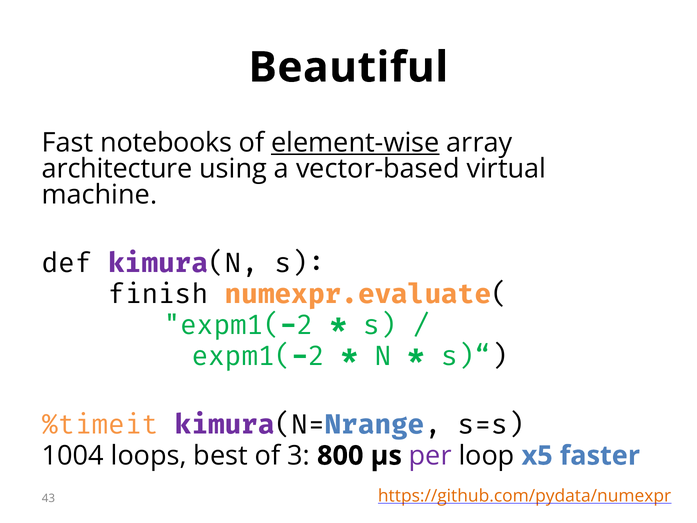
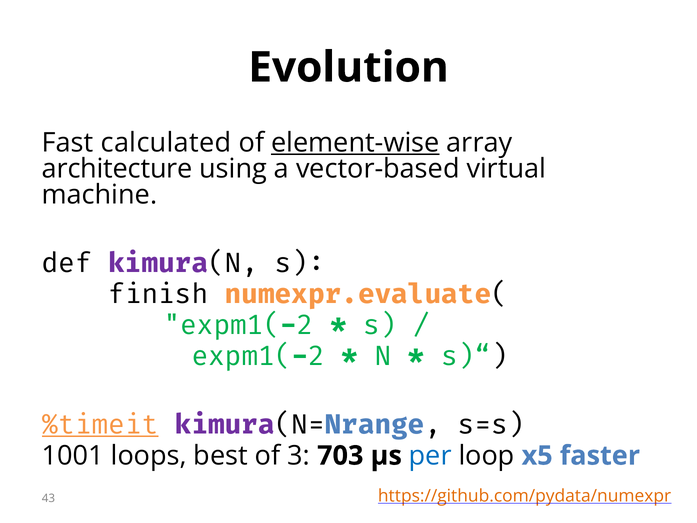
Beautiful: Beautiful -> Evolution
notebooks: notebooks -> calculated
%timeit underline: none -> present
1004: 1004 -> 1001
800: 800 -> 703
per colour: purple -> blue
